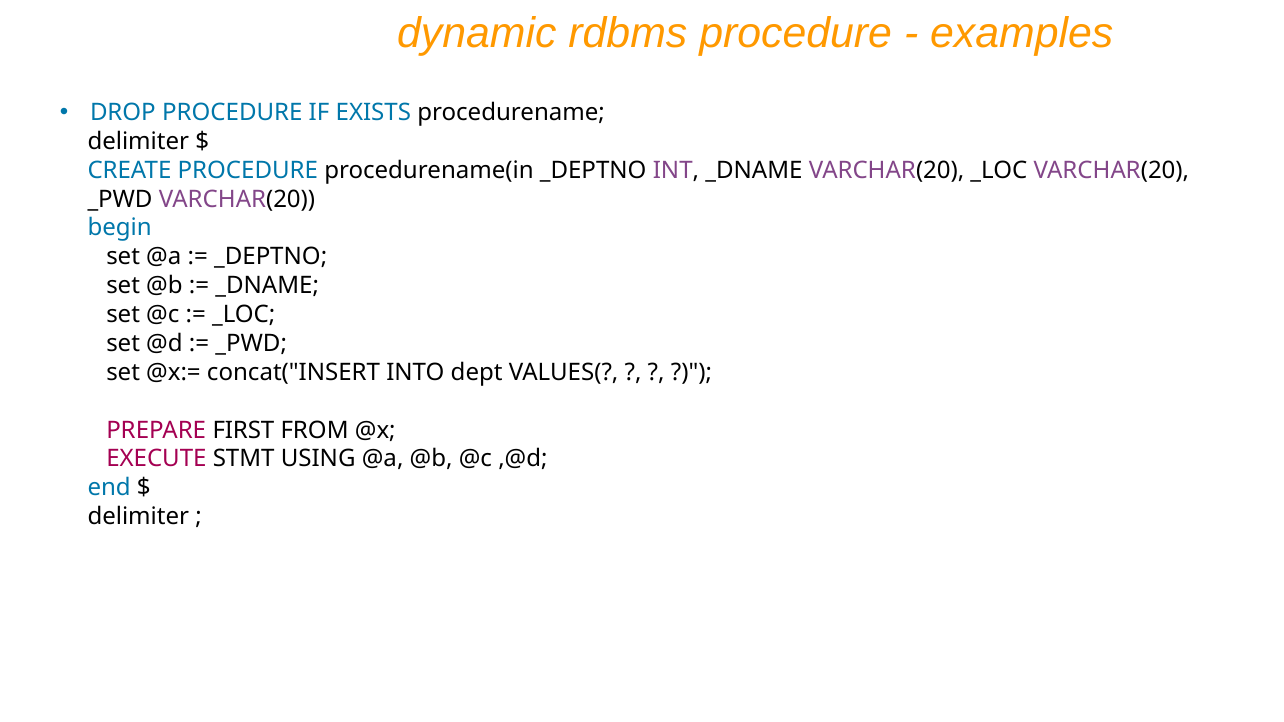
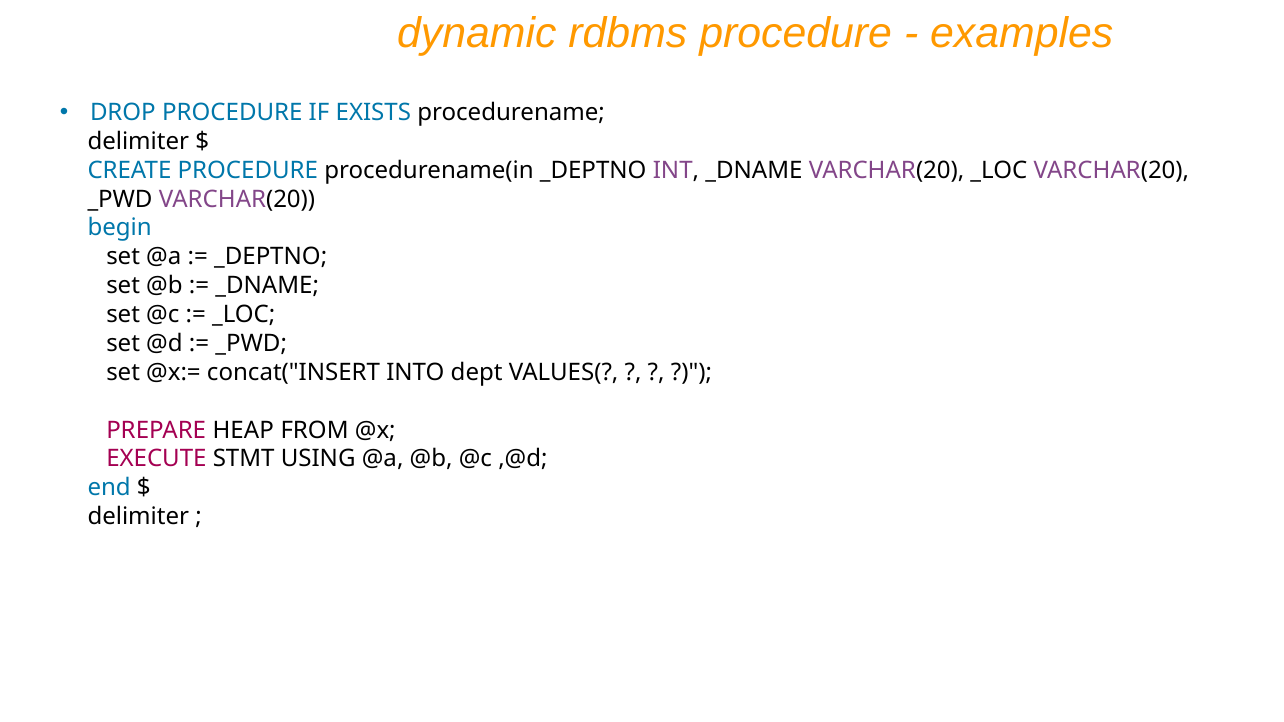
FIRST: FIRST -> HEAP
